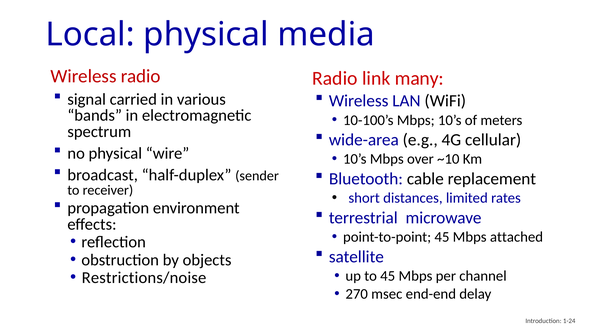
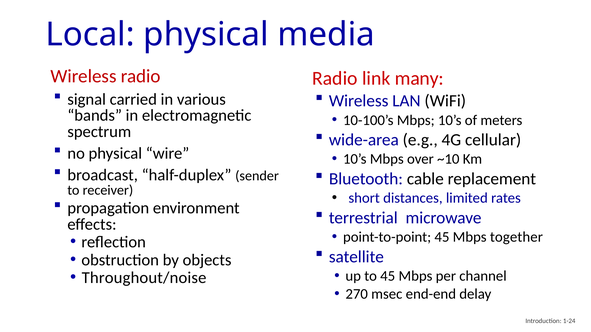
attached: attached -> together
Restrictions/noise: Restrictions/noise -> Throughout/noise
